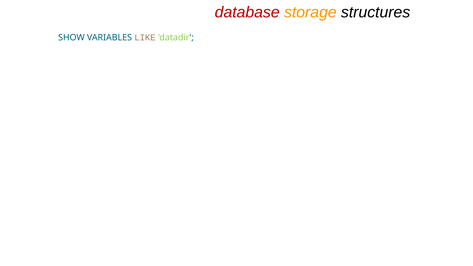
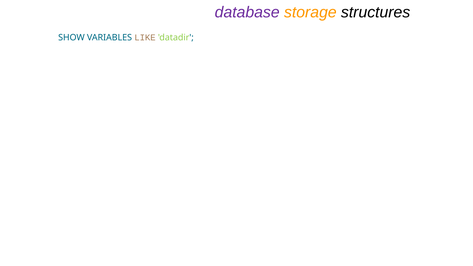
database colour: red -> purple
